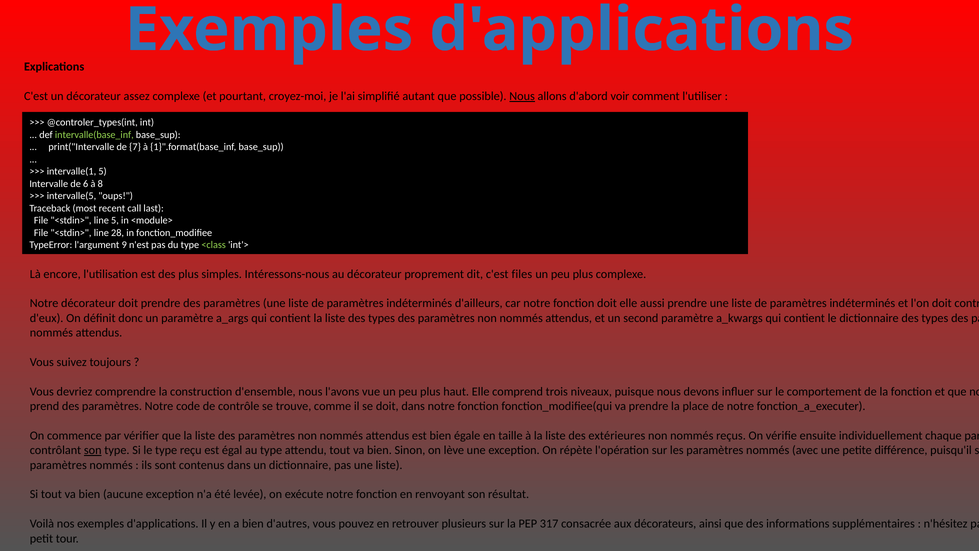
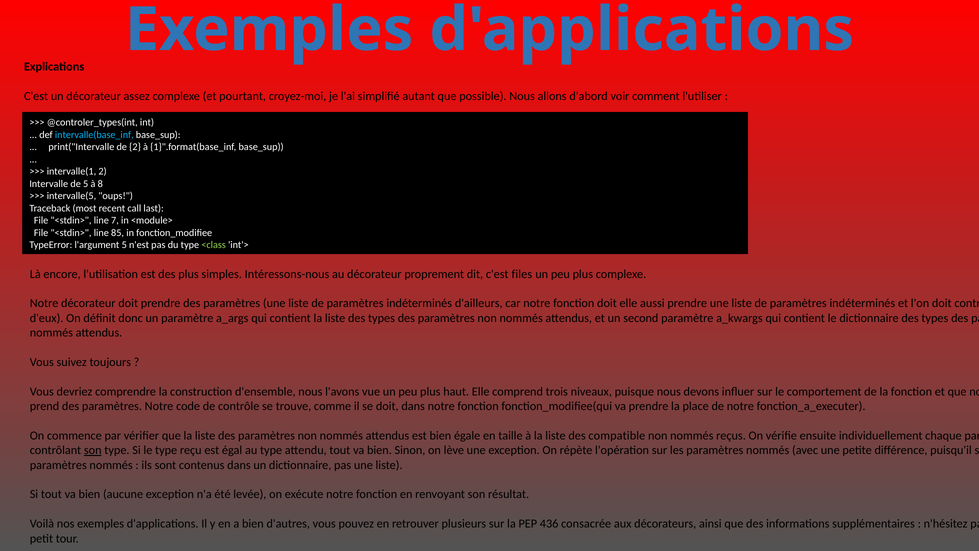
Nous at (522, 96) underline: present -> none
intervalle(base_inf colour: light green -> light blue
de 7: 7 -> 2
intervalle(1 5: 5 -> 2
de 6: 6 -> 5
line 5: 5 -> 7
28: 28 -> 85
l'argument 9: 9 -> 5
extérieures: extérieures -> compatible
317: 317 -> 436
